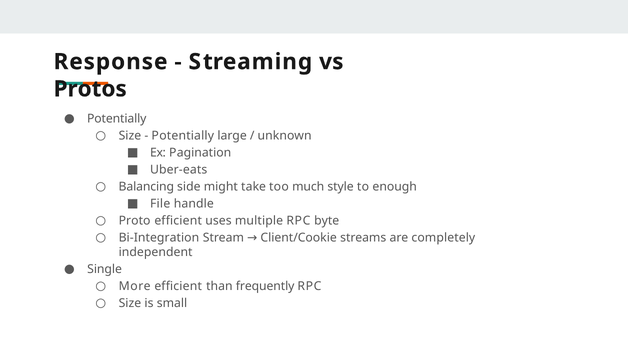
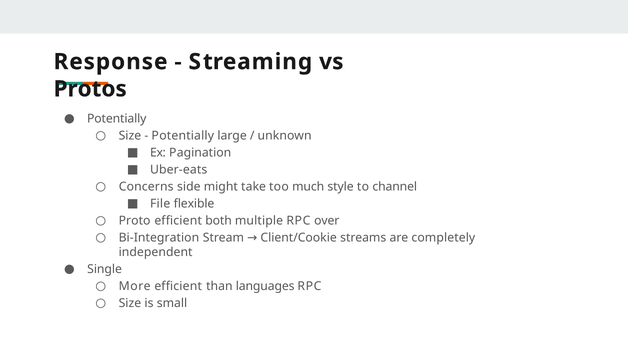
Balancing: Balancing -> Concerns
enough: enough -> channel
handle: handle -> ﬂexible
uses: uses -> both
byte: byte -> over
frequently: frequently -> languages
